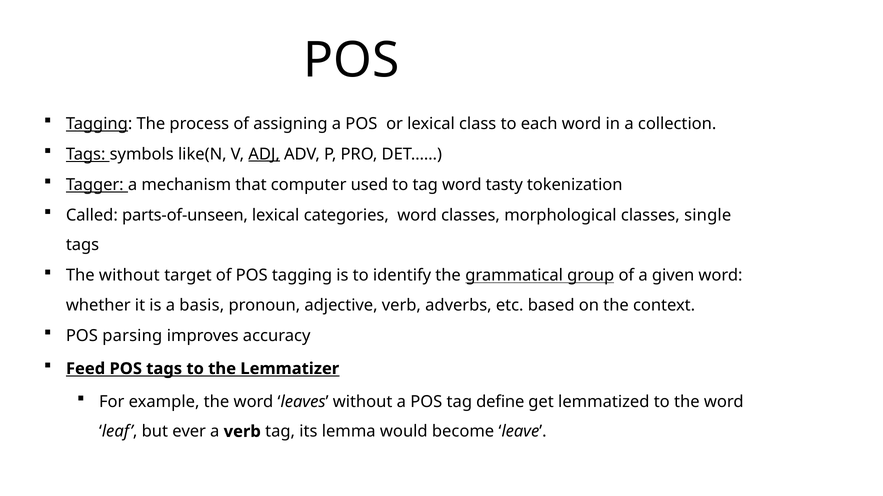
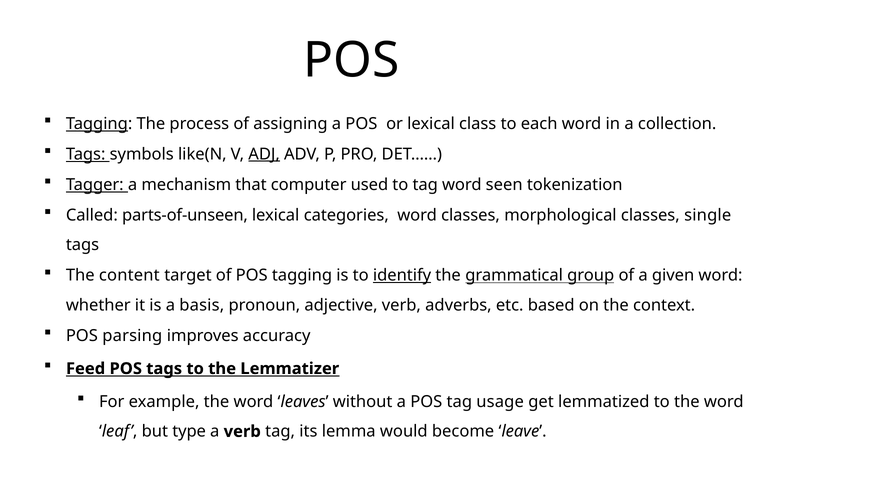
tasty: tasty -> seen
The without: without -> content
identify underline: none -> present
define: define -> usage
ever: ever -> type
